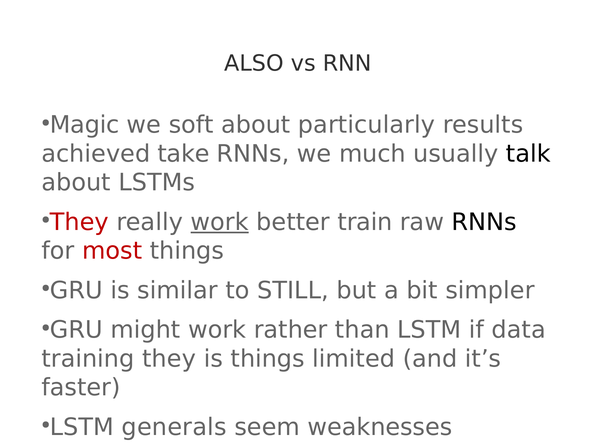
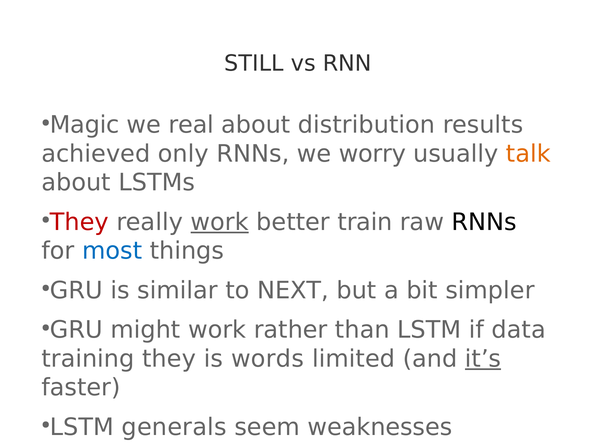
ALSO at (254, 63): ALSO -> STILL
soft: soft -> real
particularly: particularly -> distribution
take: take -> only
we much: much -> worry
talk colour: black -> orange
most colour: red -> blue
to STILL: STILL -> NEXT
is things: things -> words
it’s at (483, 359) underline: none -> present
